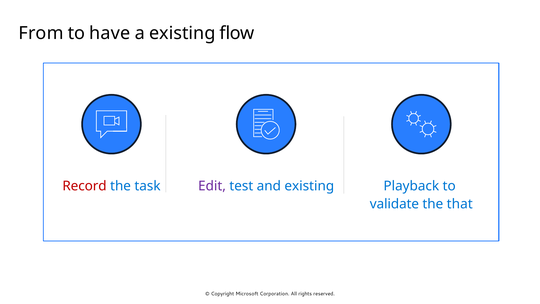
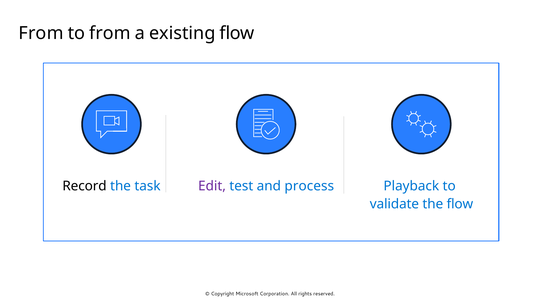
to have: have -> from
Record colour: red -> black
and existing: existing -> process
the that: that -> flow
